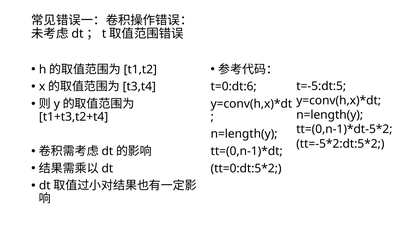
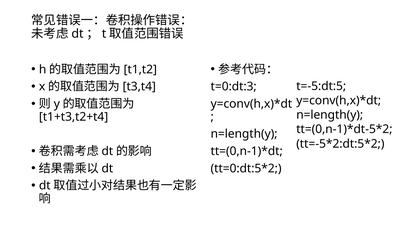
t=0:dt:6: t=0:dt:6 -> t=0:dt:3
